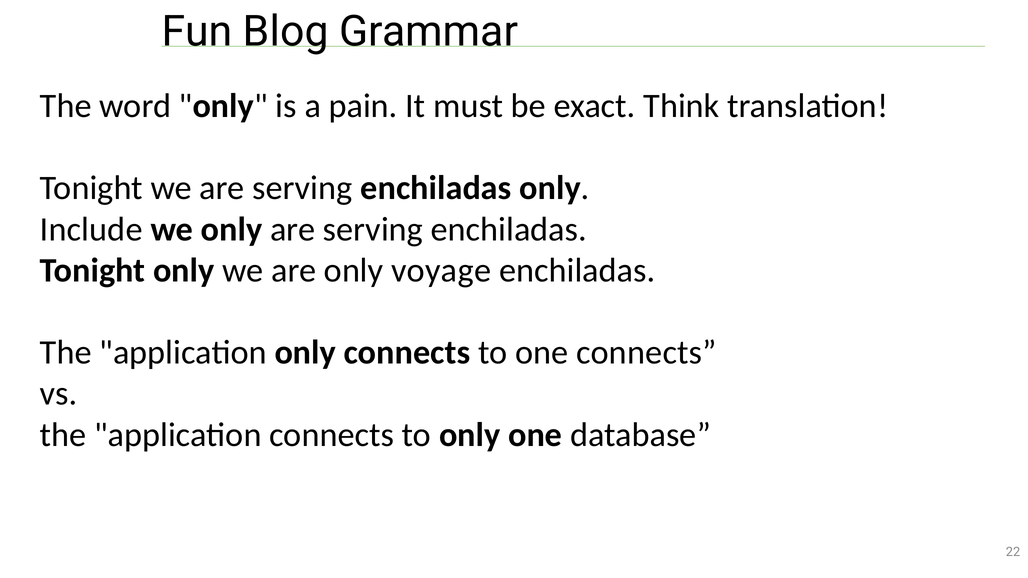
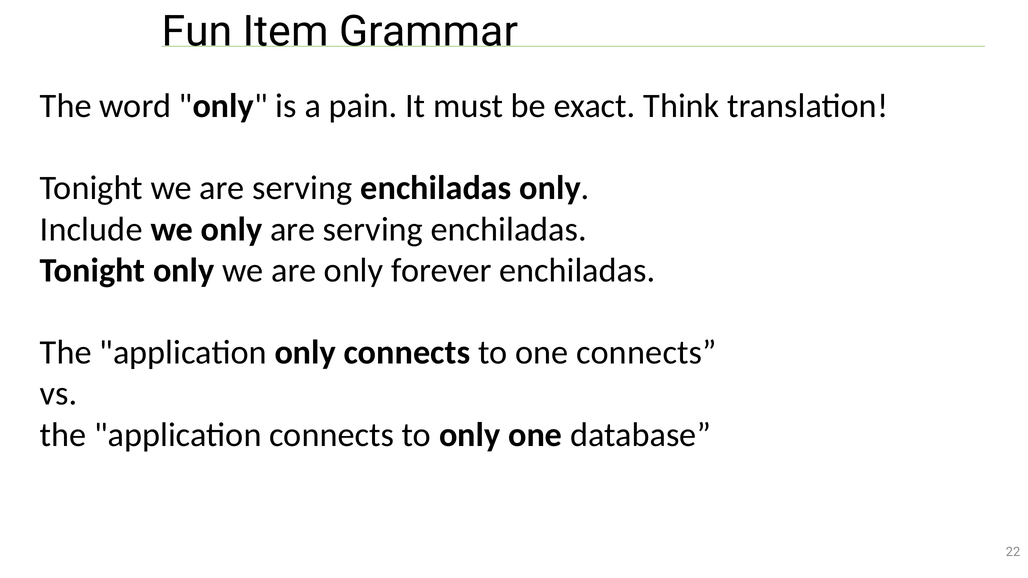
Blog: Blog -> Item
voyage: voyage -> forever
